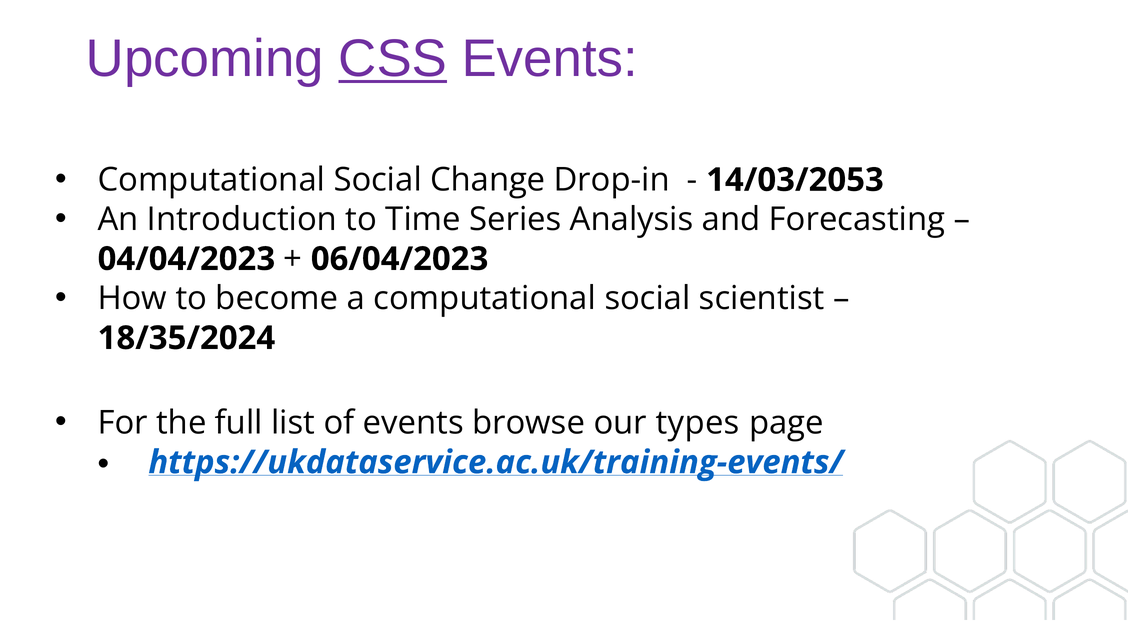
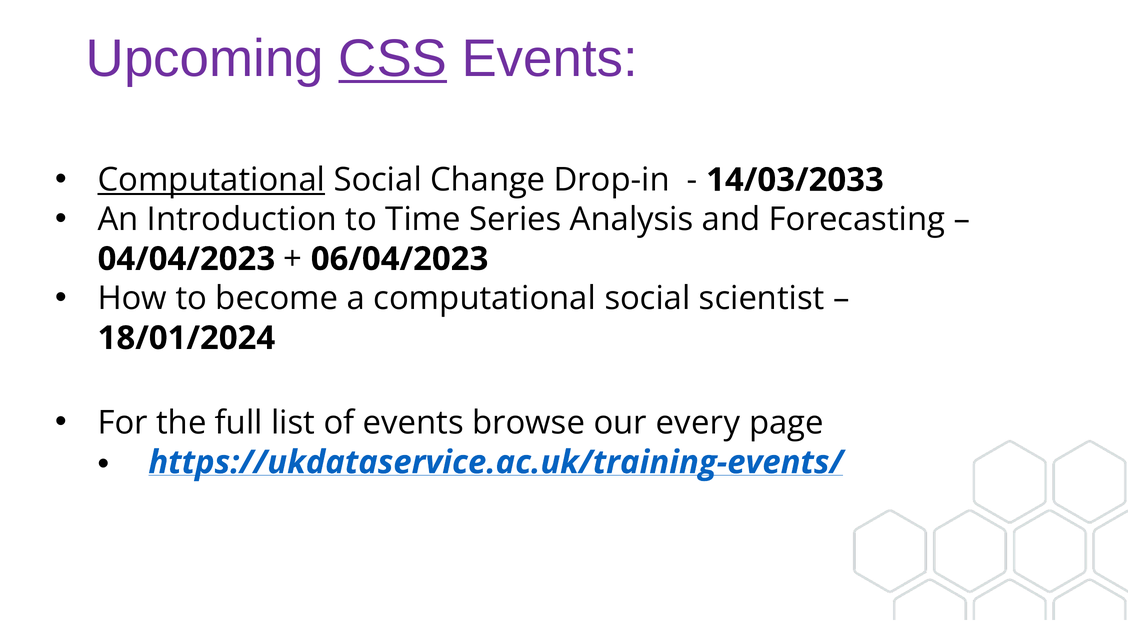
Computational at (211, 180) underline: none -> present
14/03/2053: 14/03/2053 -> 14/03/2033
18/35/2024: 18/35/2024 -> 18/01/2024
types: types -> every
